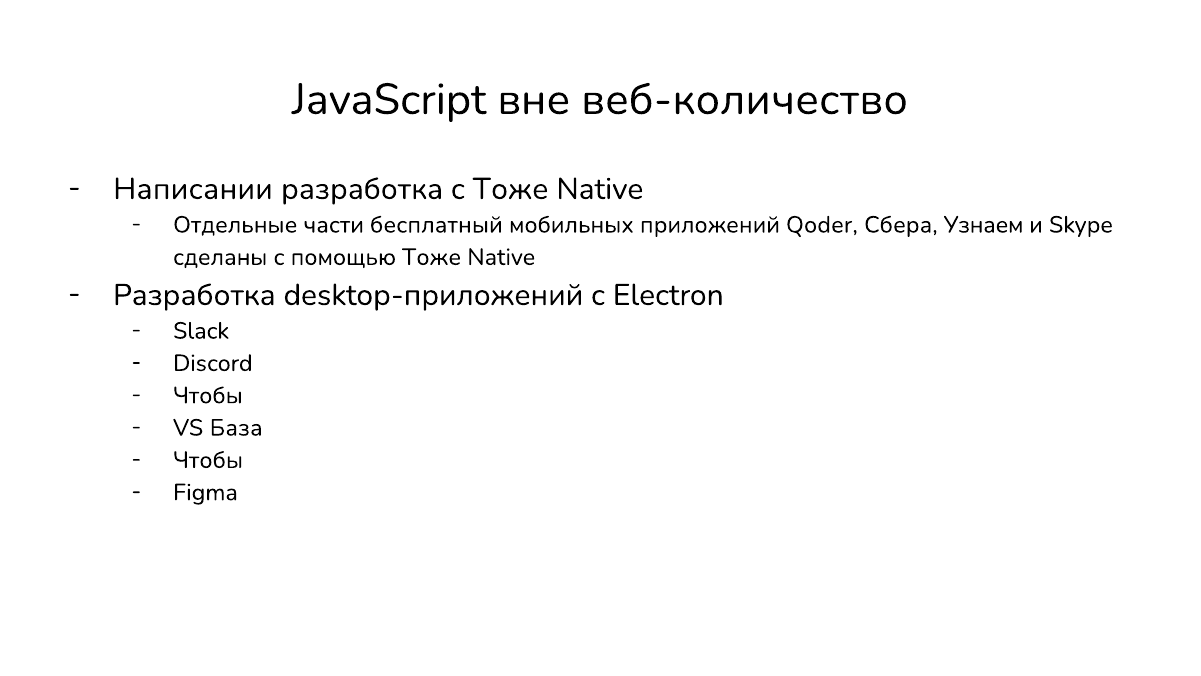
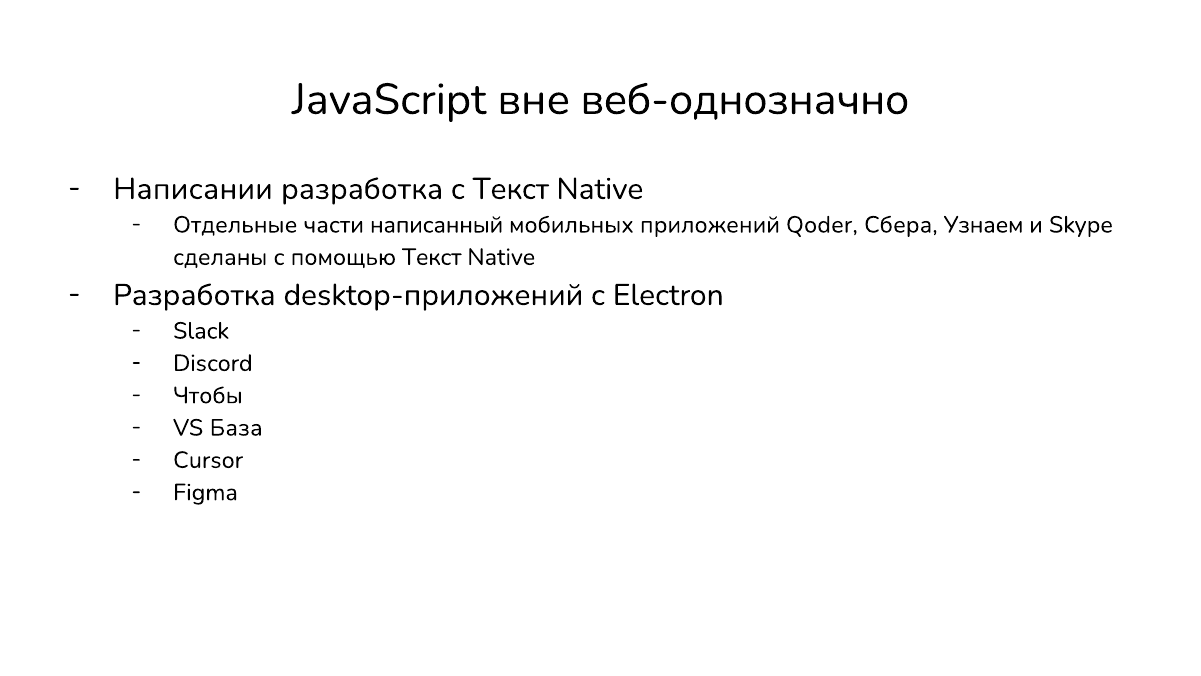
веб-количество: веб-количество -> веб-однозначно
с Тоже: Тоже -> Текст
бесплатный: бесплатный -> написанный
помощью Тоже: Тоже -> Текст
Чтобы at (208, 460): Чтобы -> Cursor
